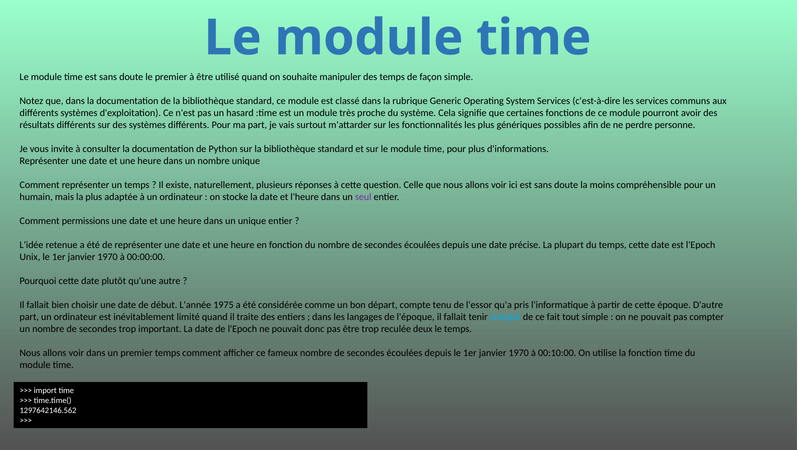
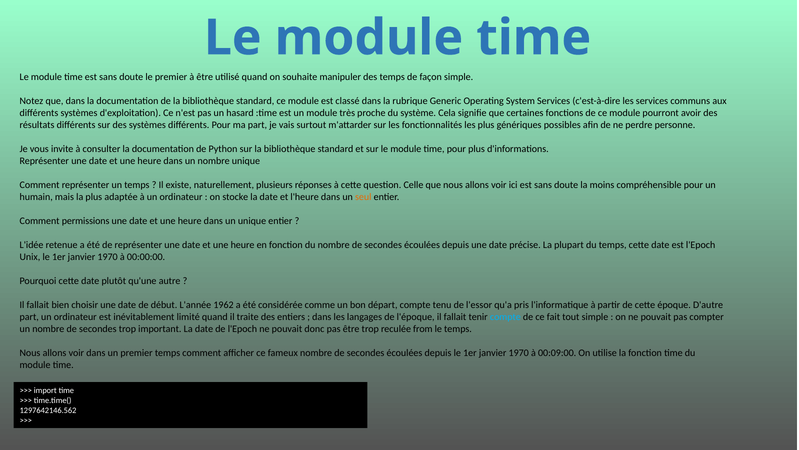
seul colour: purple -> orange
1975: 1975 -> 1962
deux: deux -> from
00:10:00: 00:10:00 -> 00:09:00
